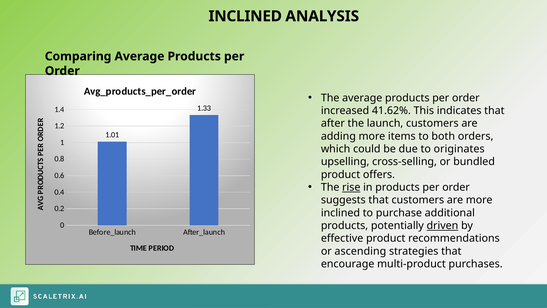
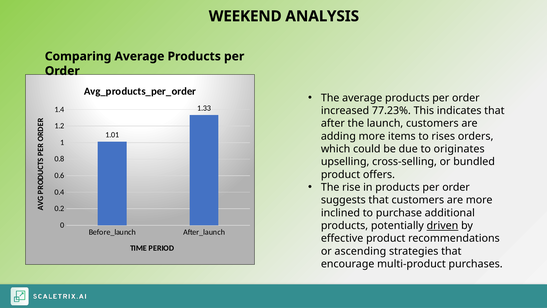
INCLINED at (245, 16): INCLINED -> WEEKEND
41.62%: 41.62% -> 77.23%
both: both -> rises
rise underline: present -> none
